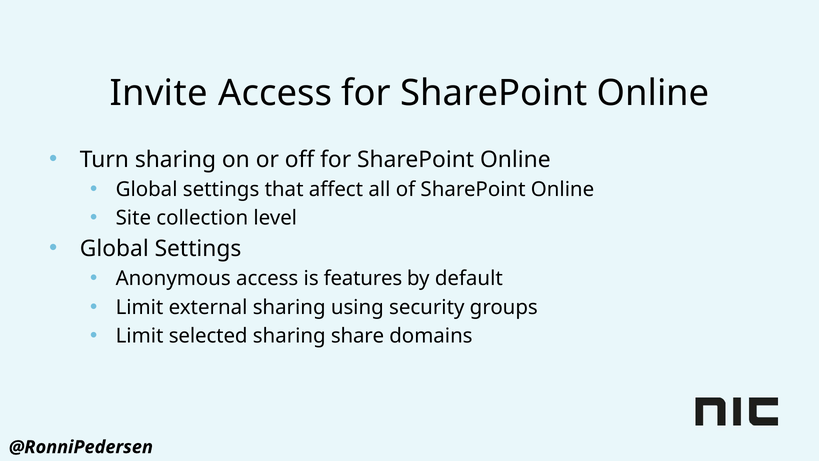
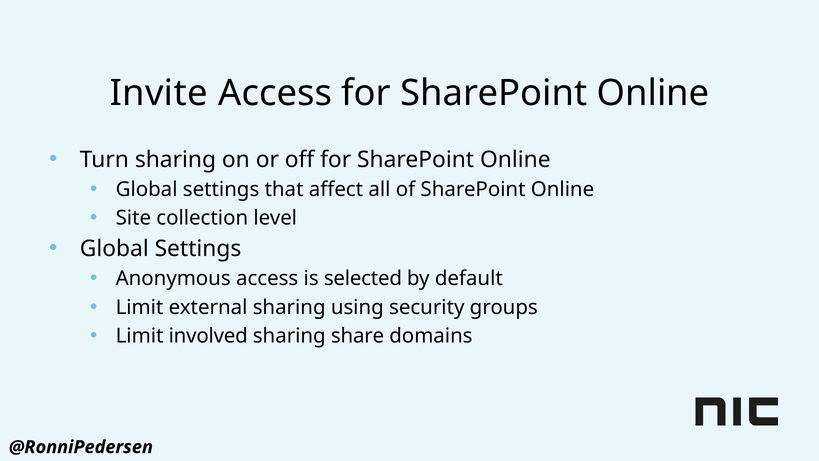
features: features -> selected
selected: selected -> involved
